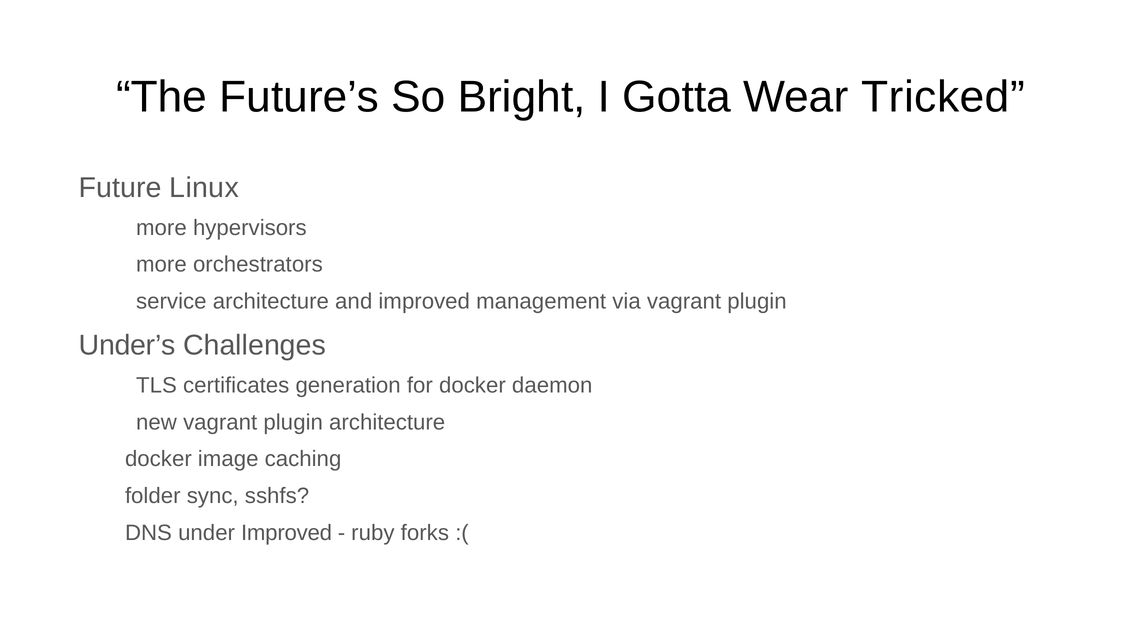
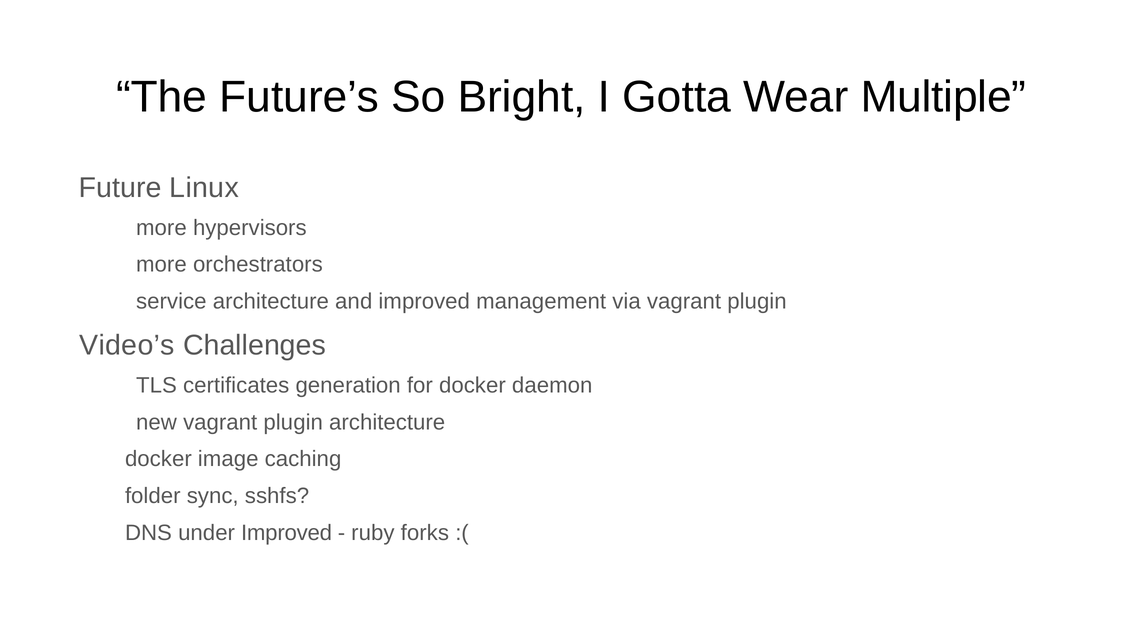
Tricked: Tricked -> Multiple
Under’s: Under’s -> Video’s
